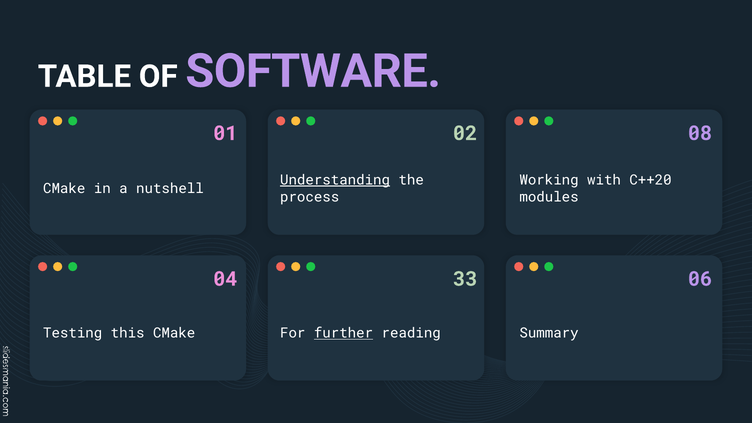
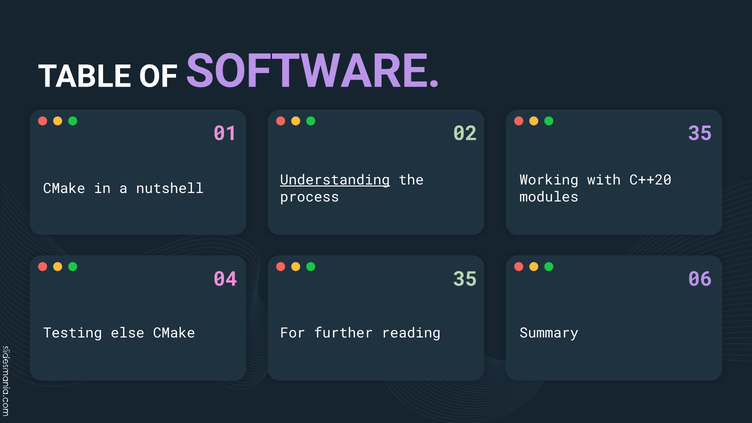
02 08: 08 -> 35
04 33: 33 -> 35
this: this -> else
further underline: present -> none
